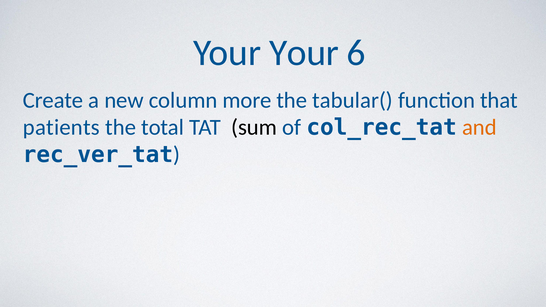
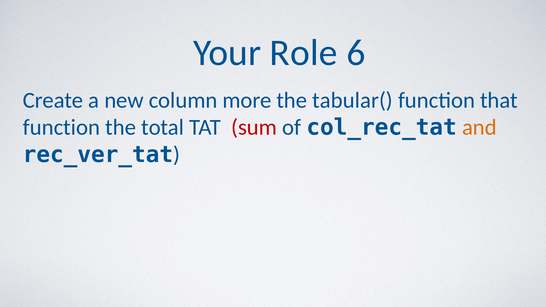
Your Your: Your -> Role
patients at (61, 128): patients -> function
sum colour: black -> red
